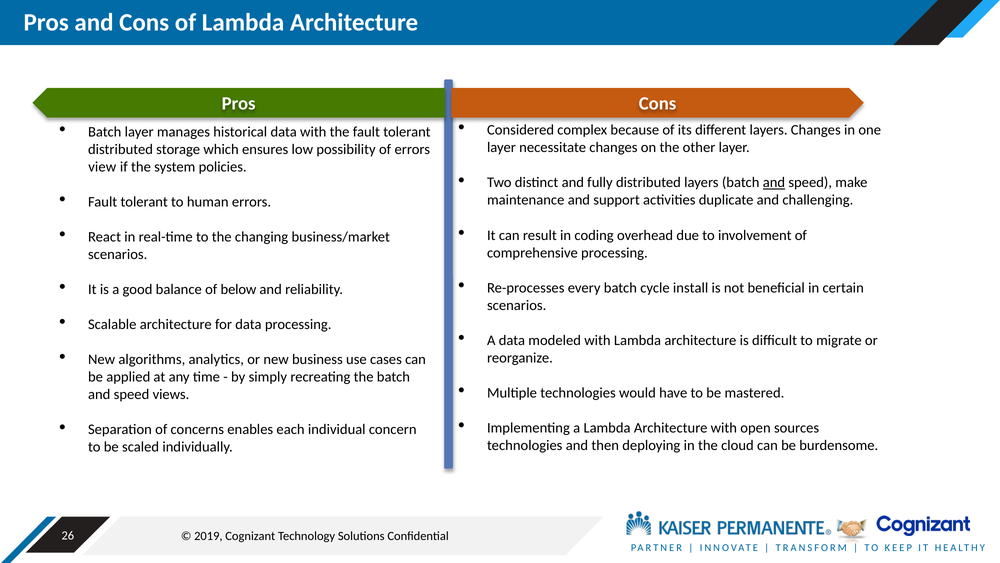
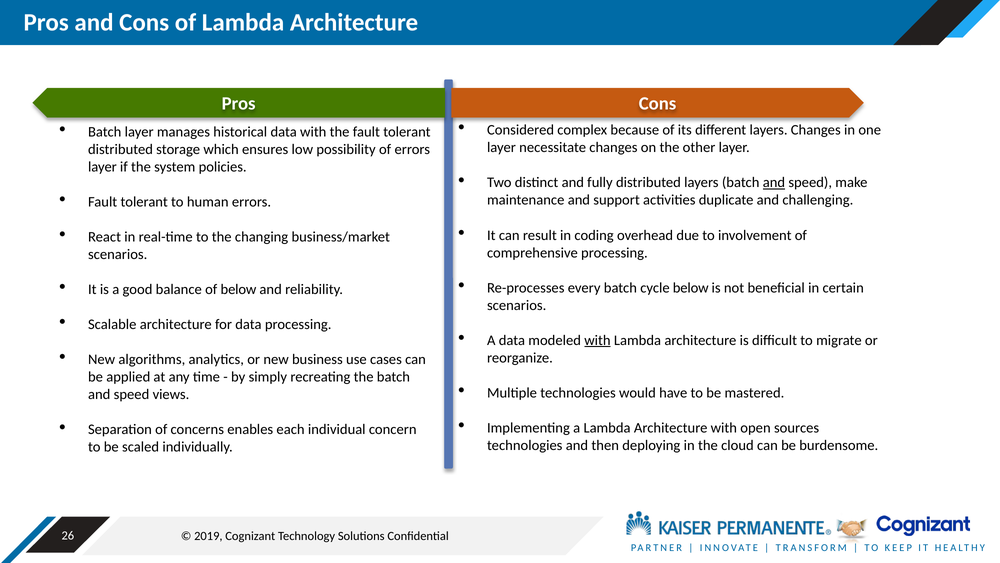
view at (102, 167): view -> layer
cycle install: install -> below
with at (597, 340) underline: none -> present
